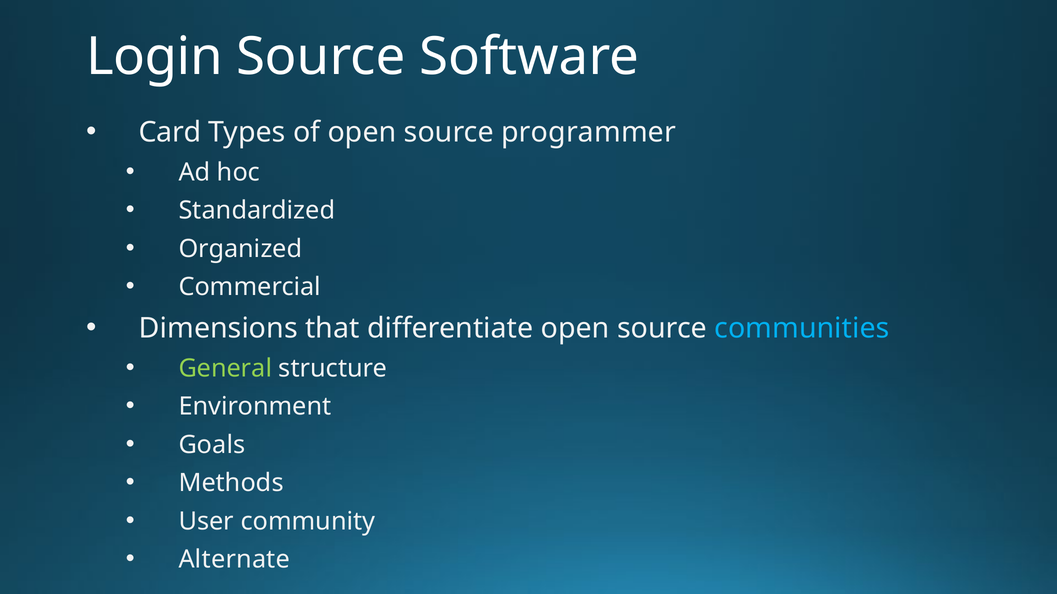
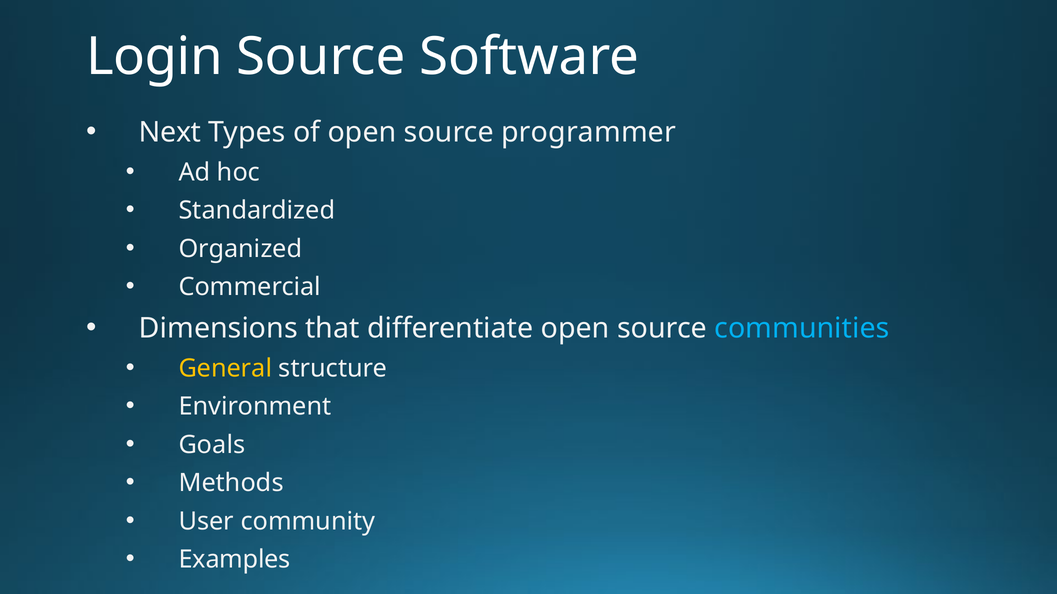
Card: Card -> Next
General colour: light green -> yellow
Alternate: Alternate -> Examples
